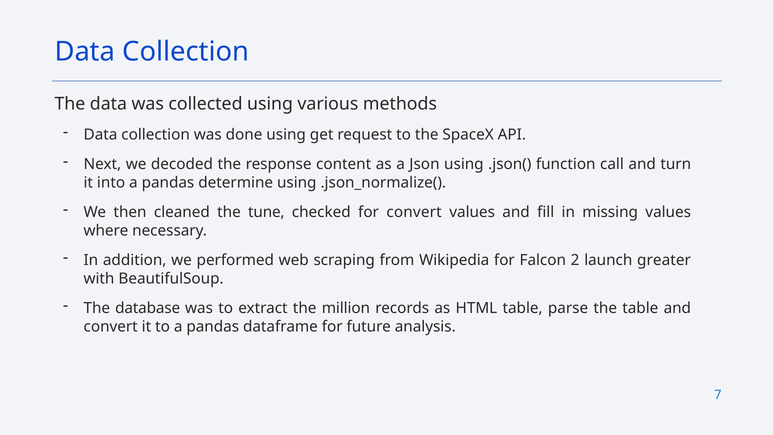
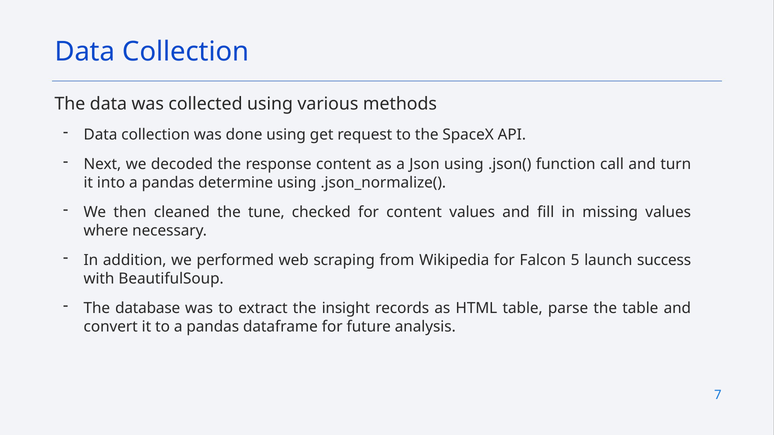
for convert: convert -> content
2: 2 -> 5
greater: greater -> success
million: million -> insight
